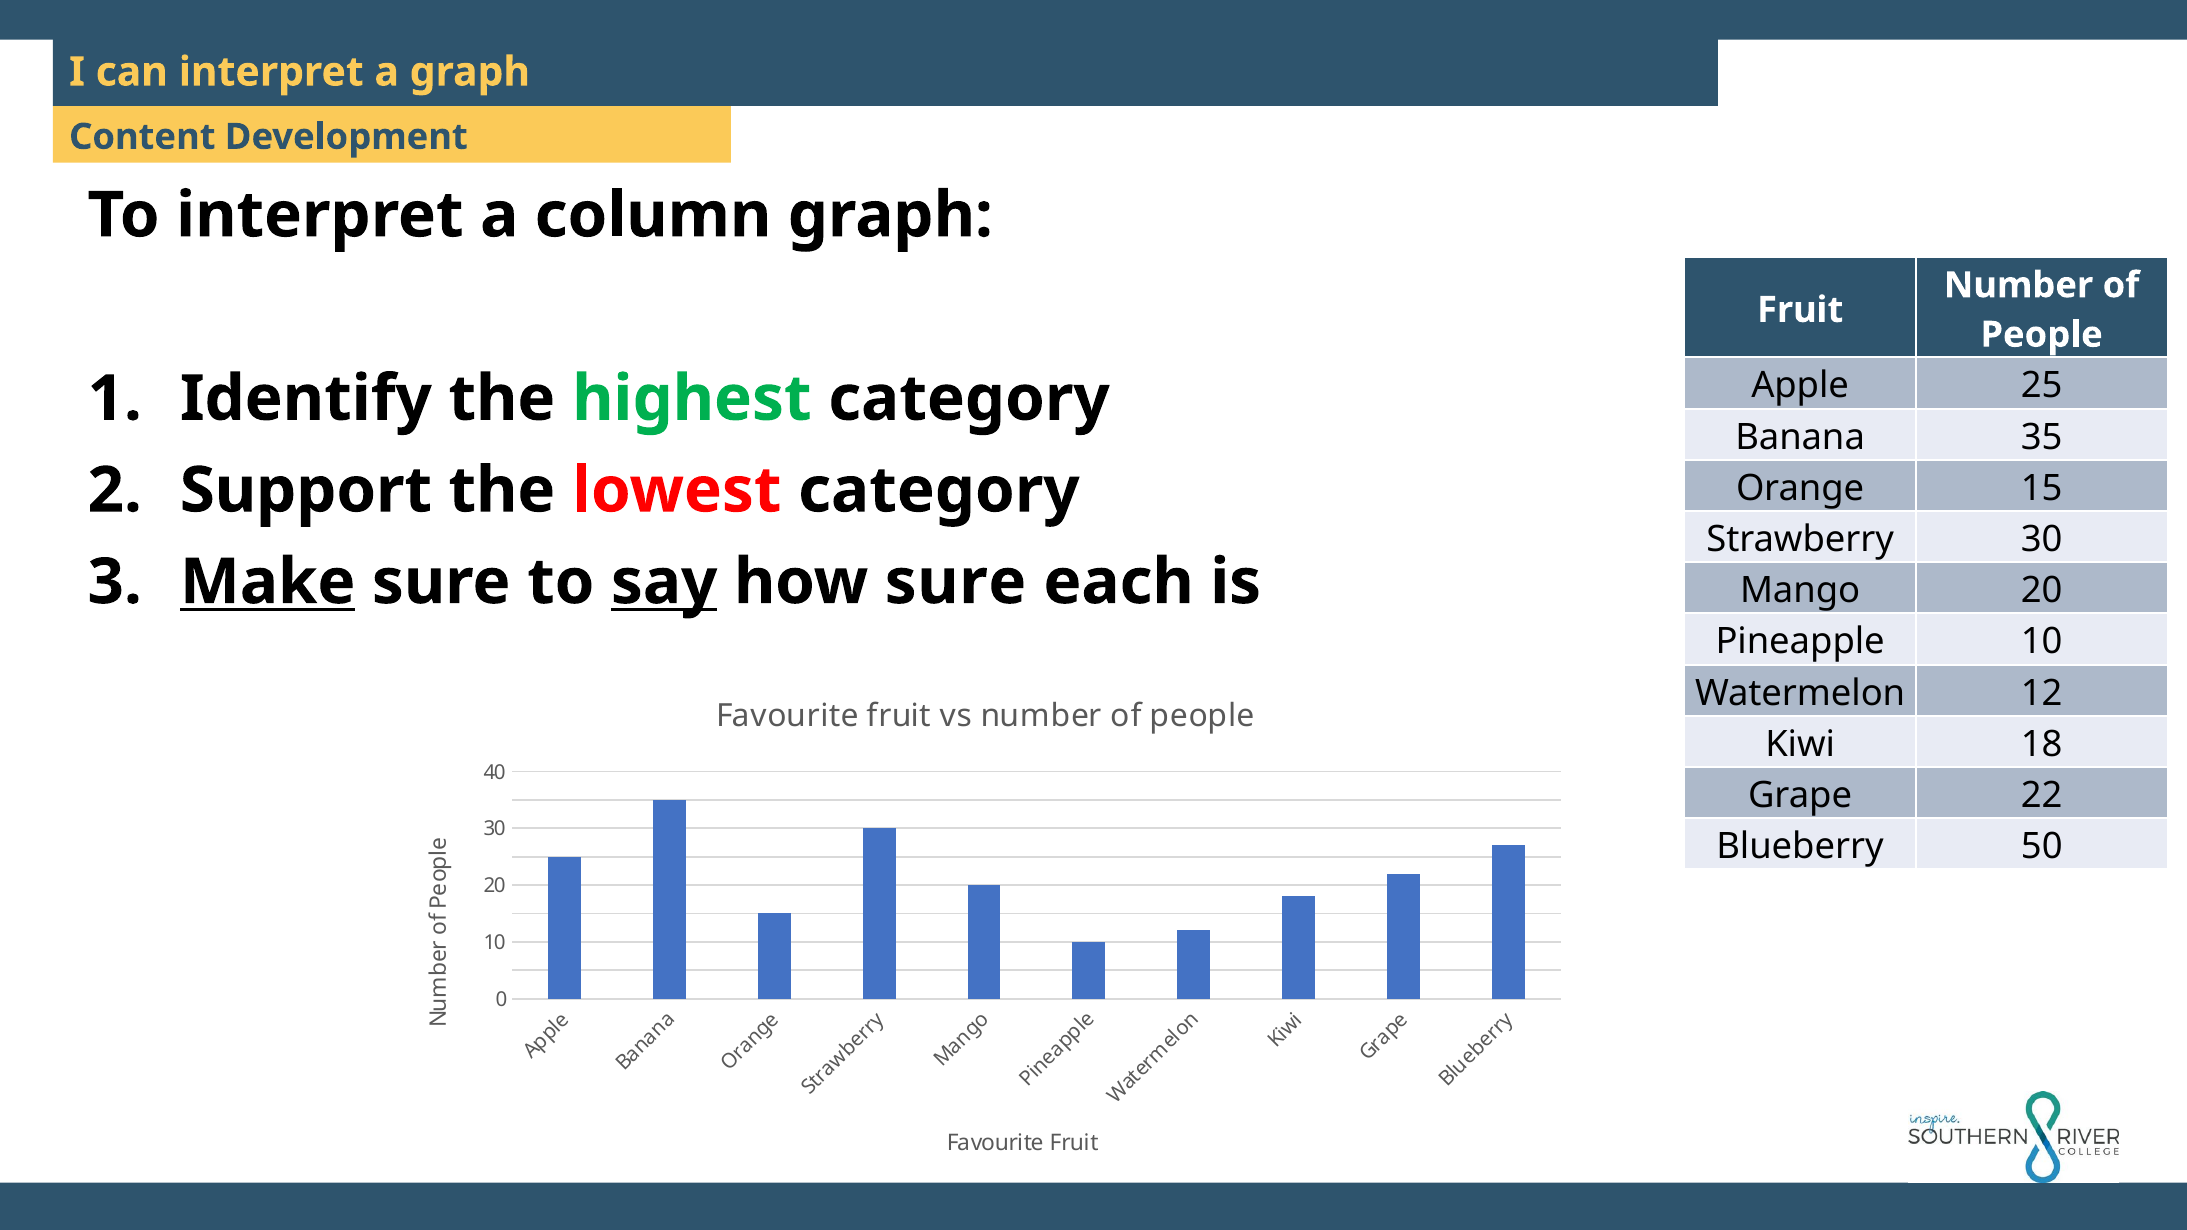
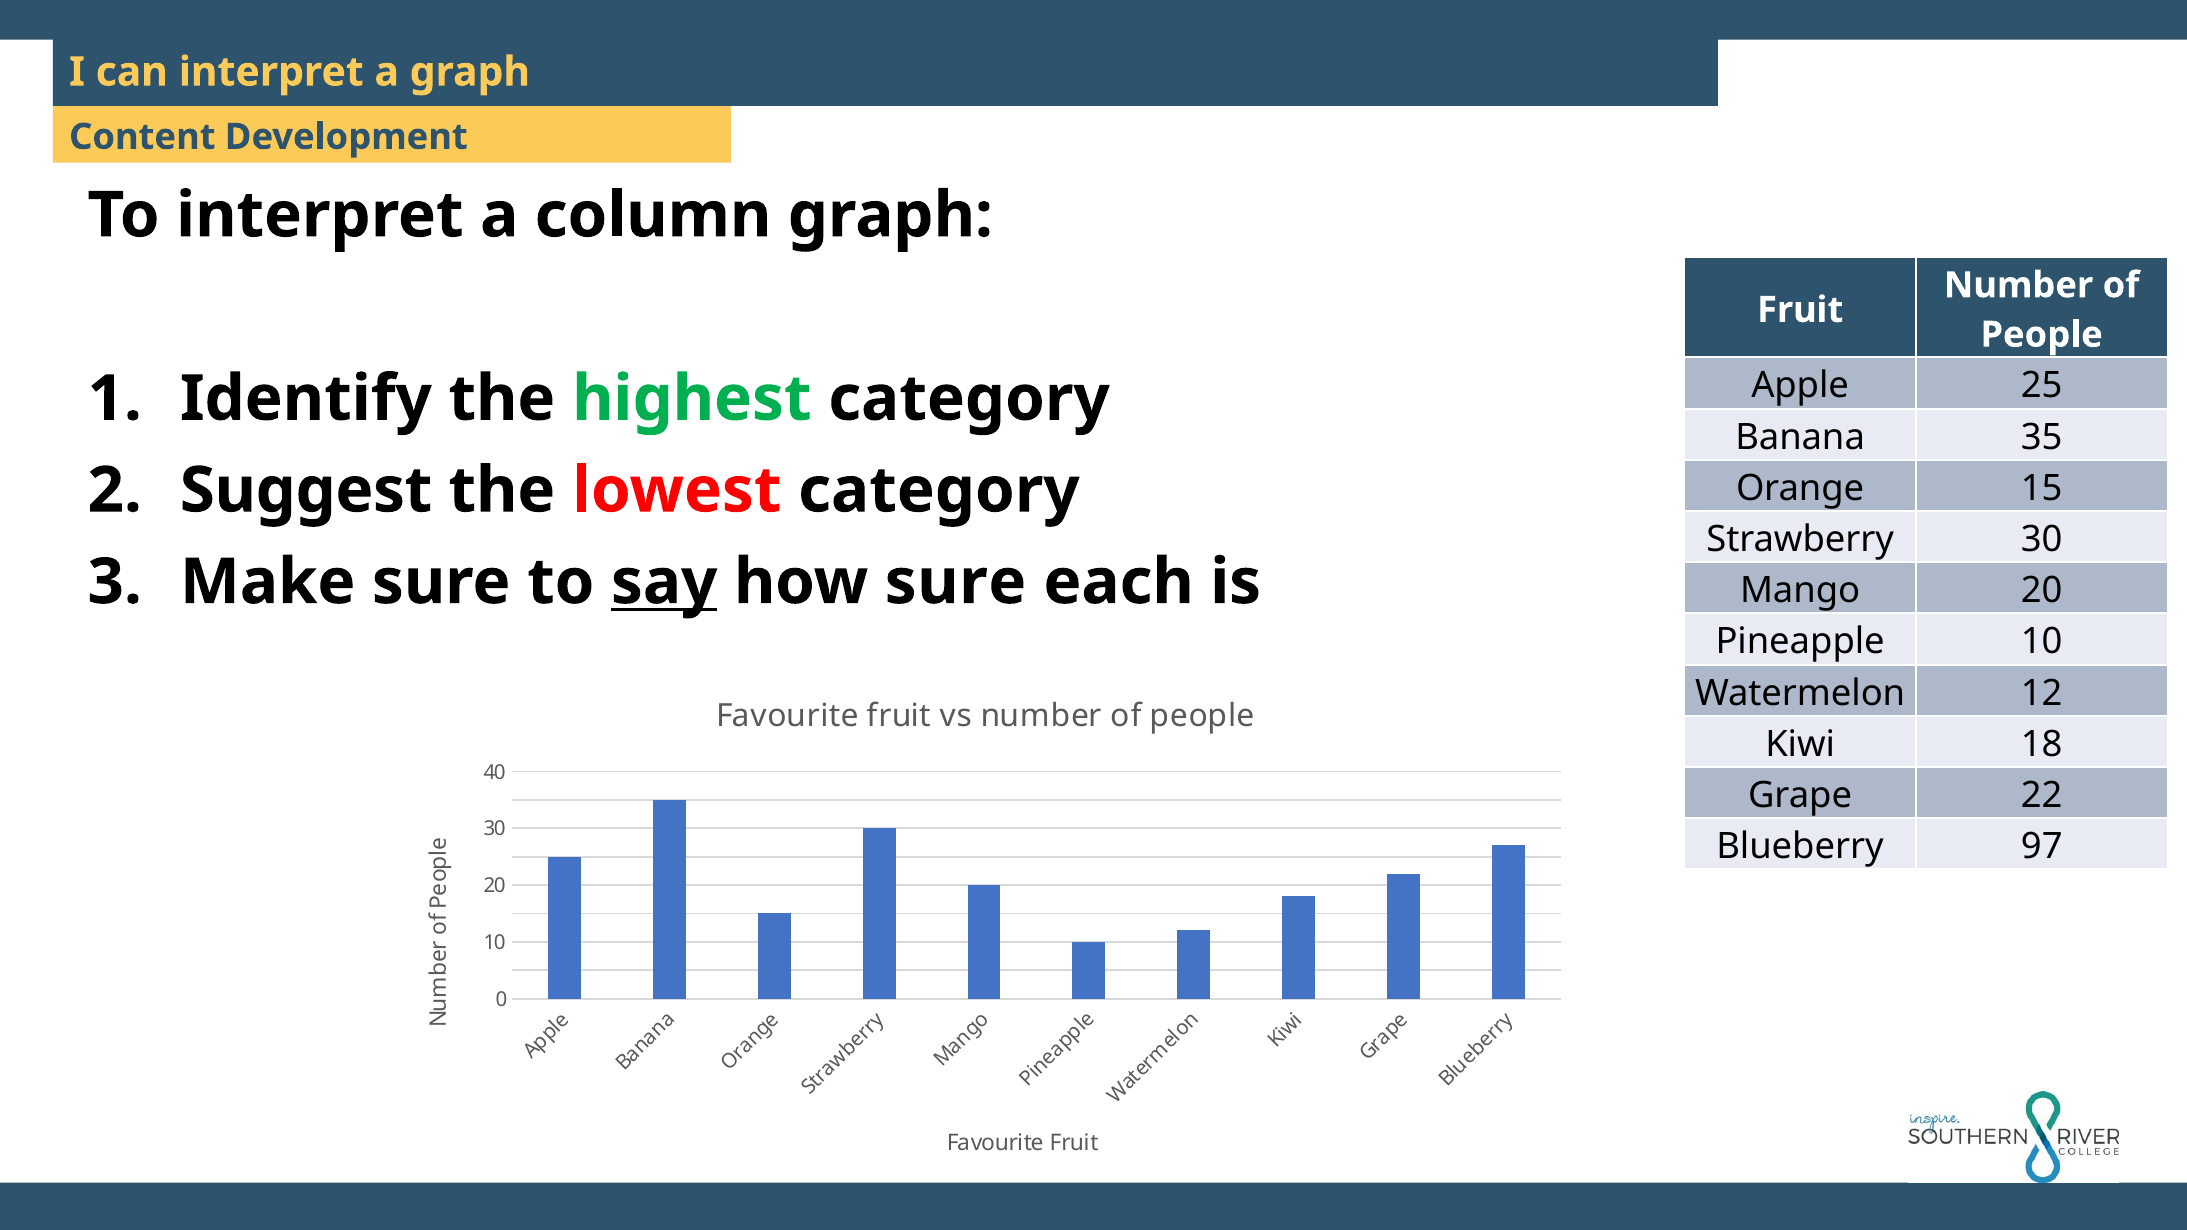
Support: Support -> Suggest
Make underline: present -> none
50: 50 -> 97
